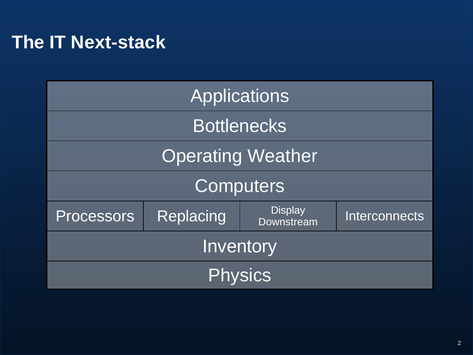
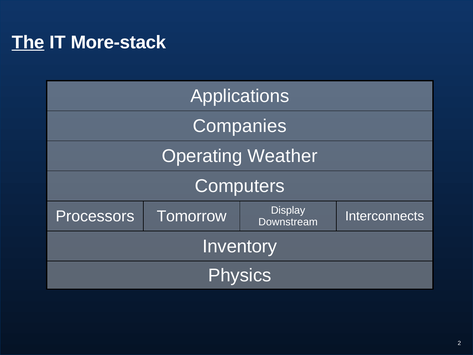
The underline: none -> present
Next-stack: Next-stack -> More-stack
Bottlenecks: Bottlenecks -> Companies
Replacing: Replacing -> Tomorrow
